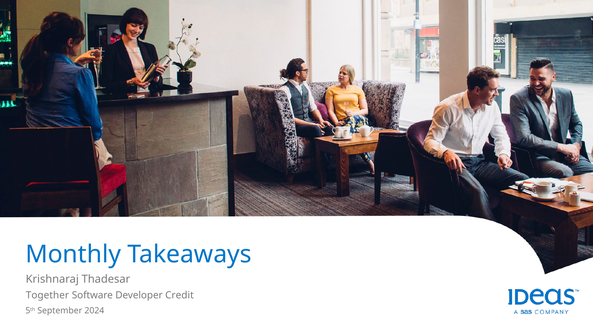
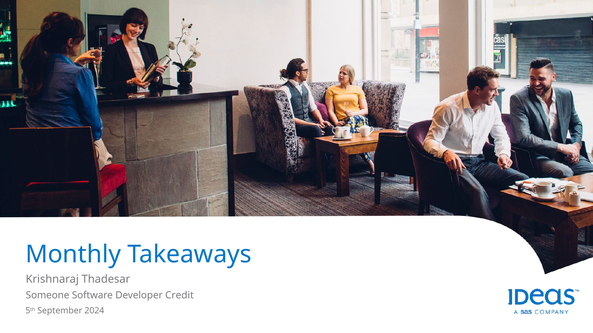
Together: Together -> Someone
